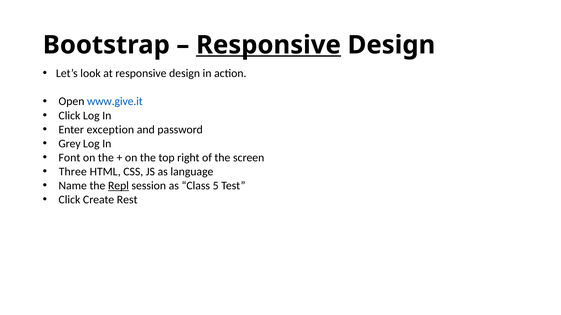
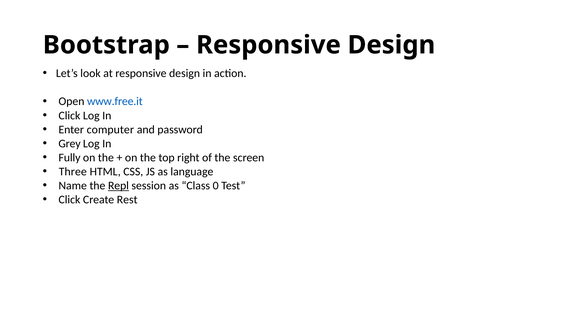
Responsive at (268, 45) underline: present -> none
www.give.it: www.give.it -> www.free.it
exception: exception -> computer
Font: Font -> Fully
5: 5 -> 0
